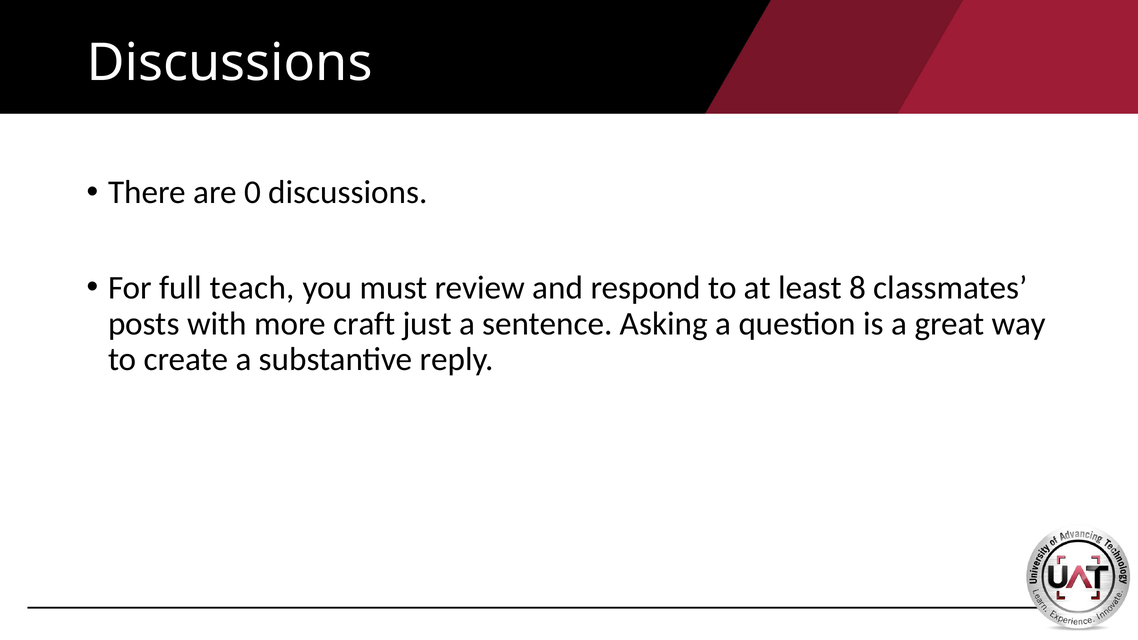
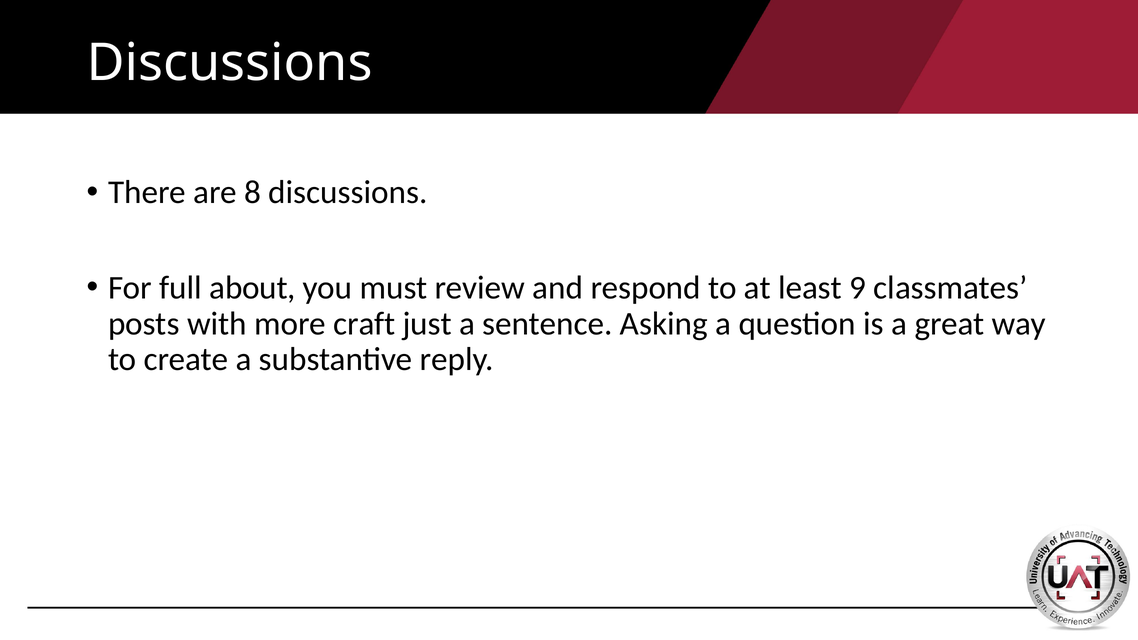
0: 0 -> 8
teach: teach -> about
8: 8 -> 9
